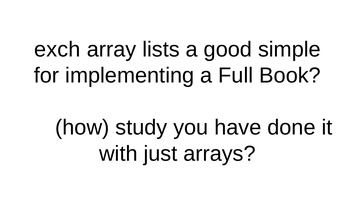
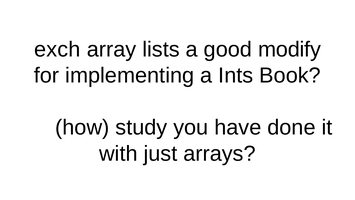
simple: simple -> modify
Full: Full -> Ints
